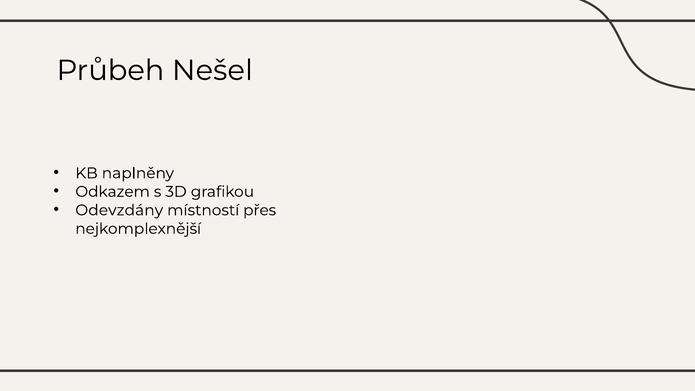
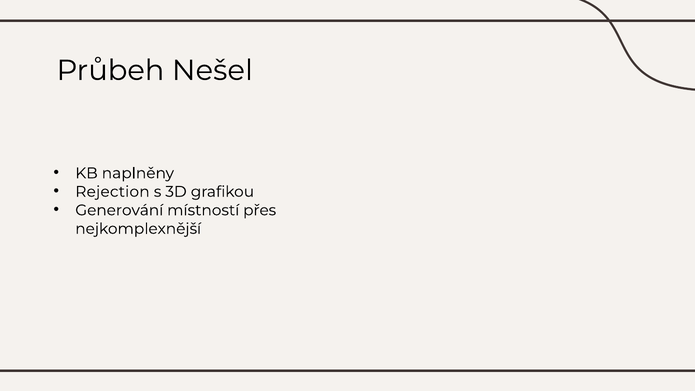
Odkazem: Odkazem -> Rejection
Odevzdány: Odevzdány -> Generování
